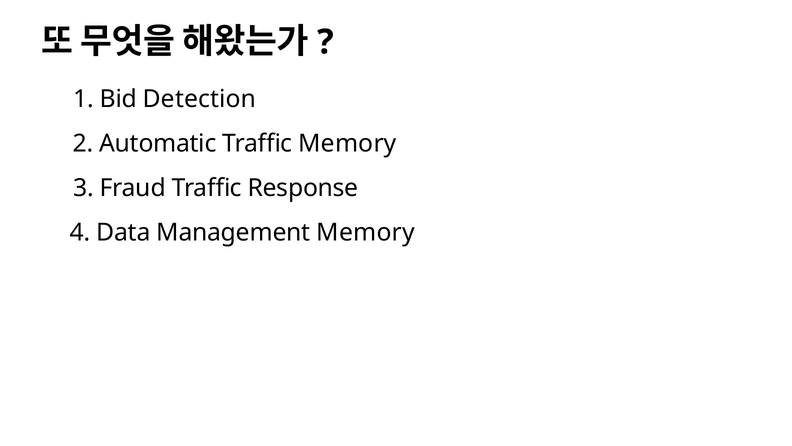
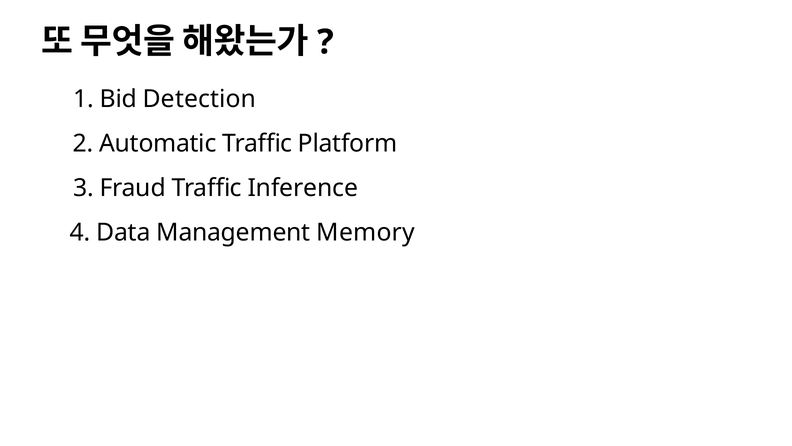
Traffic Memory: Memory -> Platform
Response: Response -> Inference
